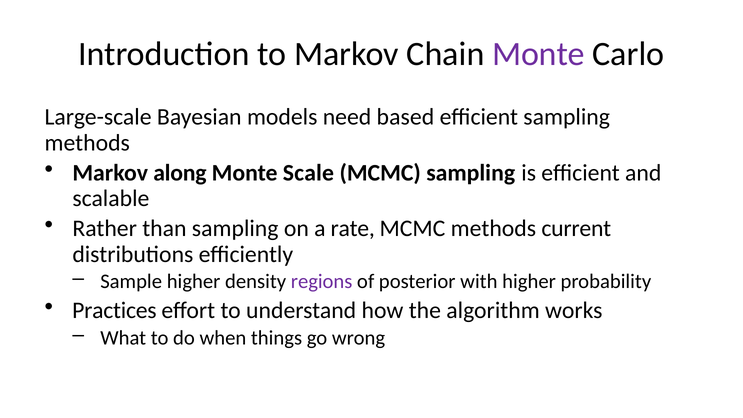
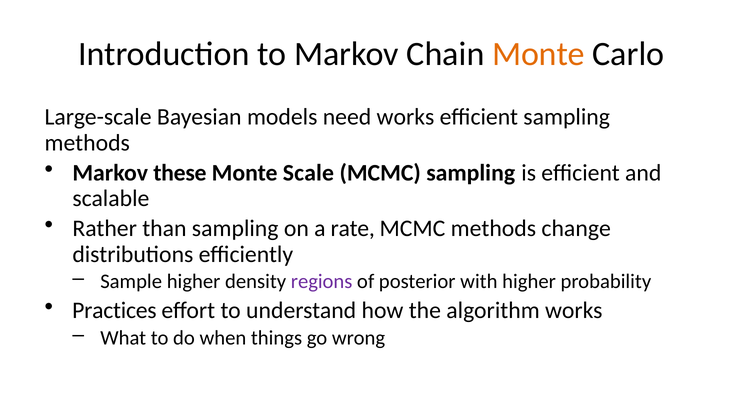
Monte at (538, 54) colour: purple -> orange
need based: based -> works
along: along -> these
current: current -> change
